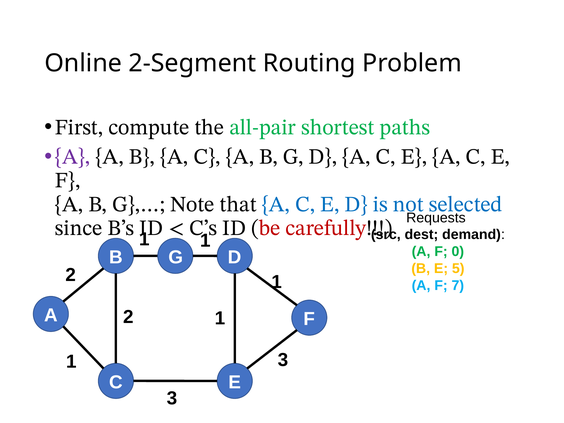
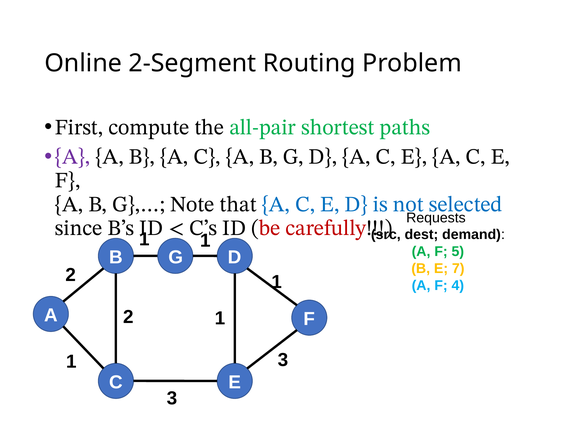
0: 0 -> 5
5: 5 -> 7
7: 7 -> 4
